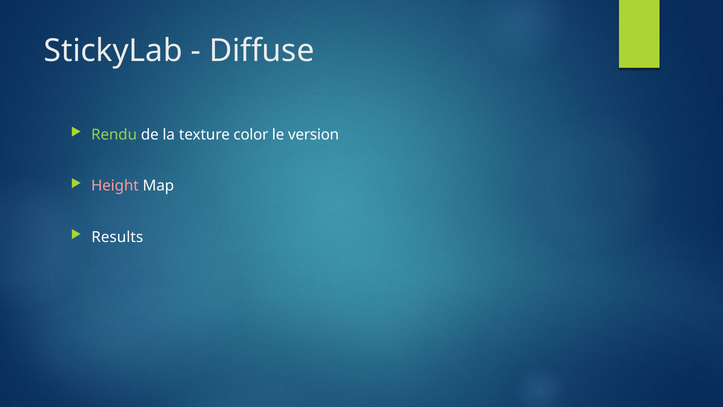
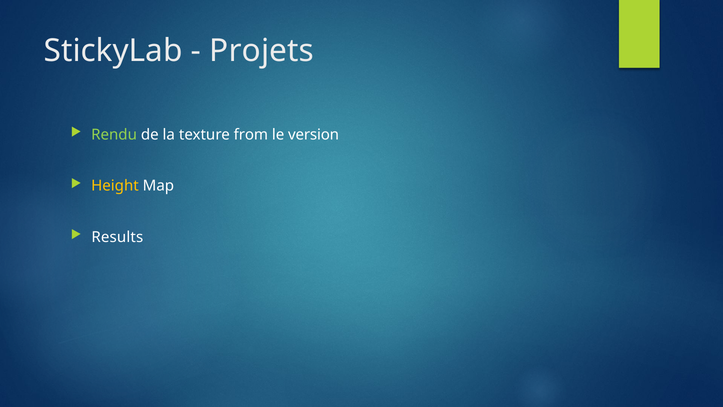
Diffuse: Diffuse -> Projets
color: color -> from
Height colour: pink -> yellow
